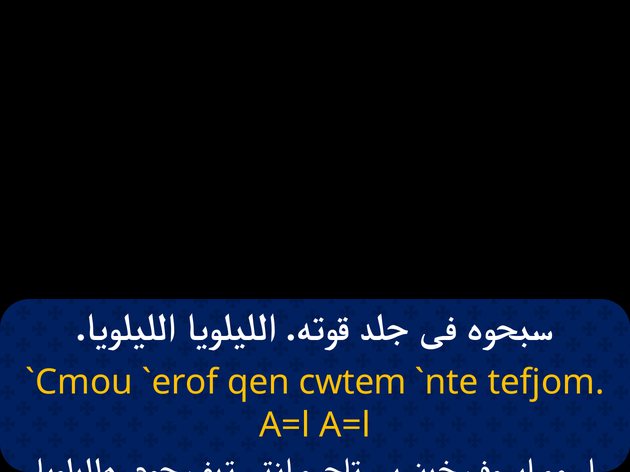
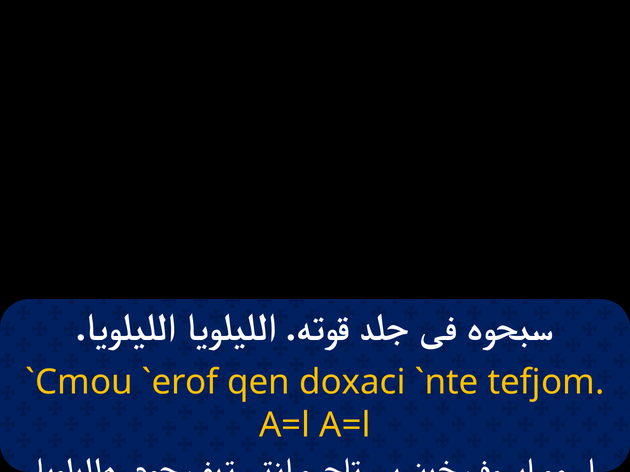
cwtem: cwtem -> doxaci
